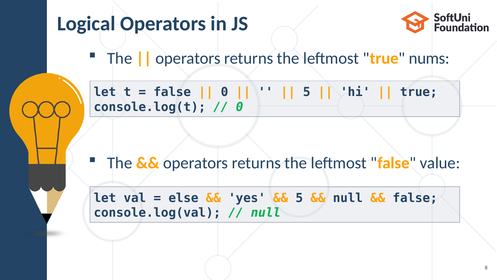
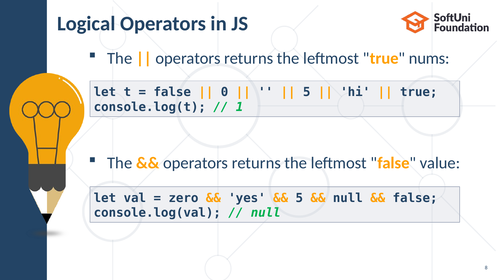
0 at (240, 107): 0 -> 1
else: else -> zero
